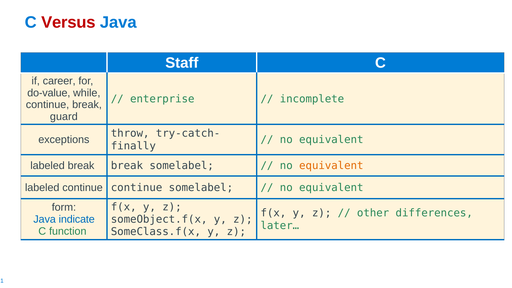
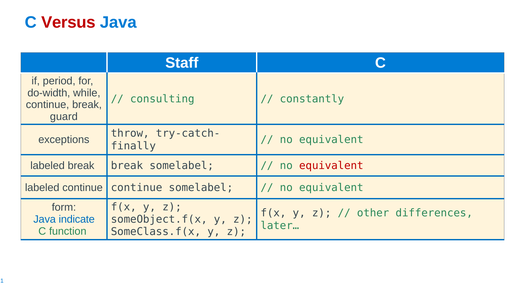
career: career -> period
do-value: do-value -> do-width
enterprise: enterprise -> consulting
incomplete: incomplete -> constantly
equivalent at (331, 166) colour: orange -> red
